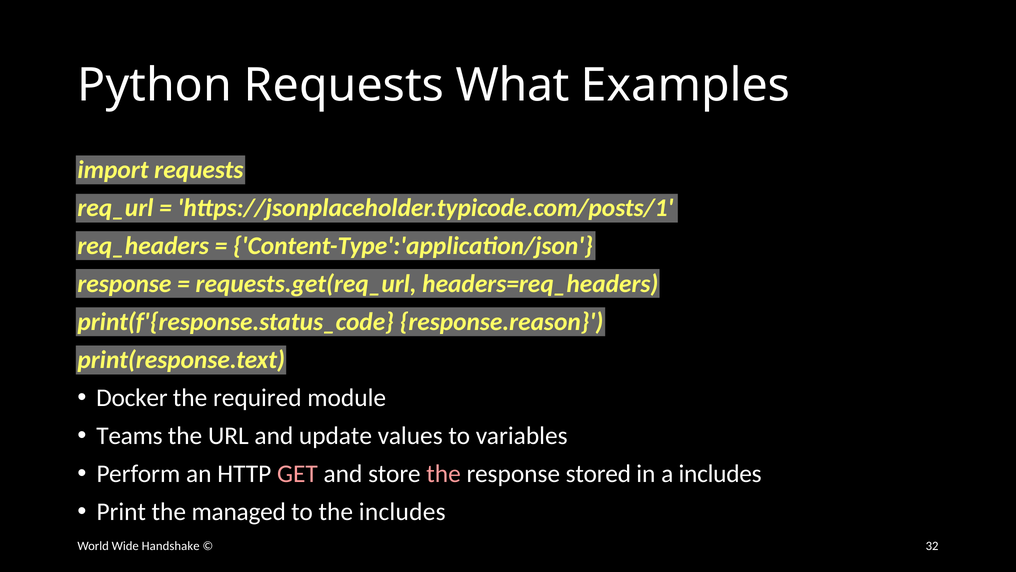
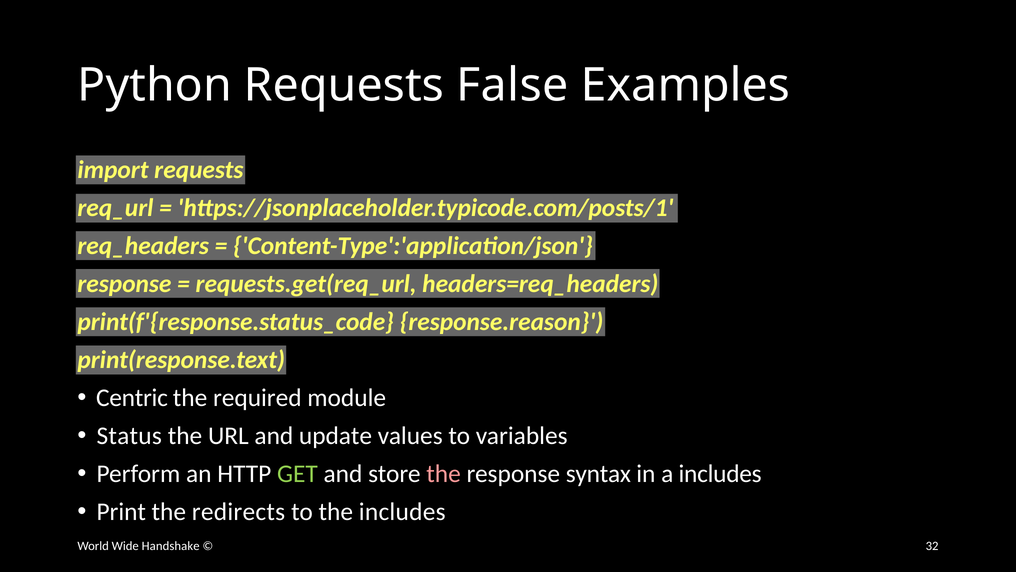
What: What -> False
Docker: Docker -> Centric
Teams: Teams -> Status
GET colour: pink -> light green
stored: stored -> syntax
managed: managed -> redirects
